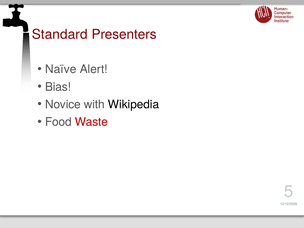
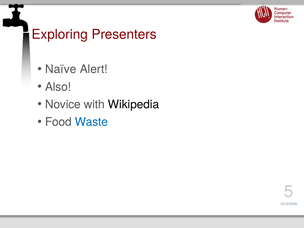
Standard: Standard -> Exploring
Bias: Bias -> Also
Waste colour: red -> blue
